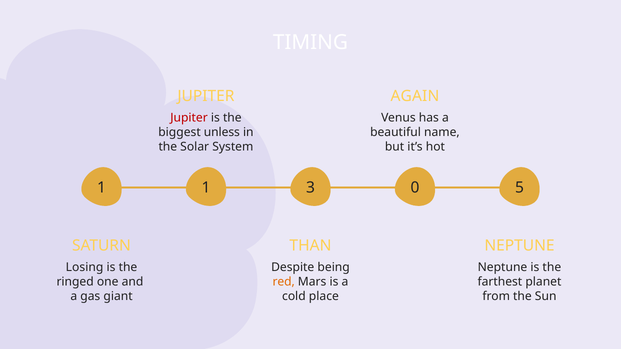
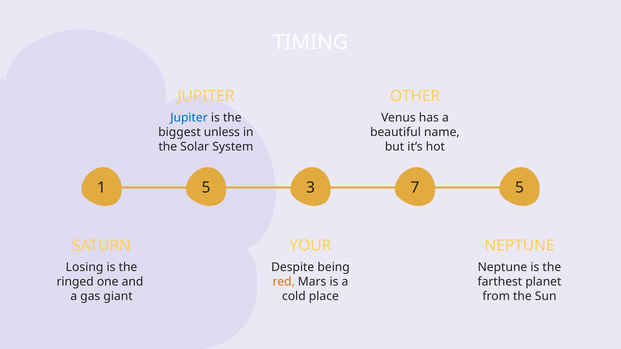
AGAIN: AGAIN -> OTHER
Jupiter at (189, 118) colour: red -> blue
1 1: 1 -> 5
0: 0 -> 7
THAN: THAN -> YOUR
